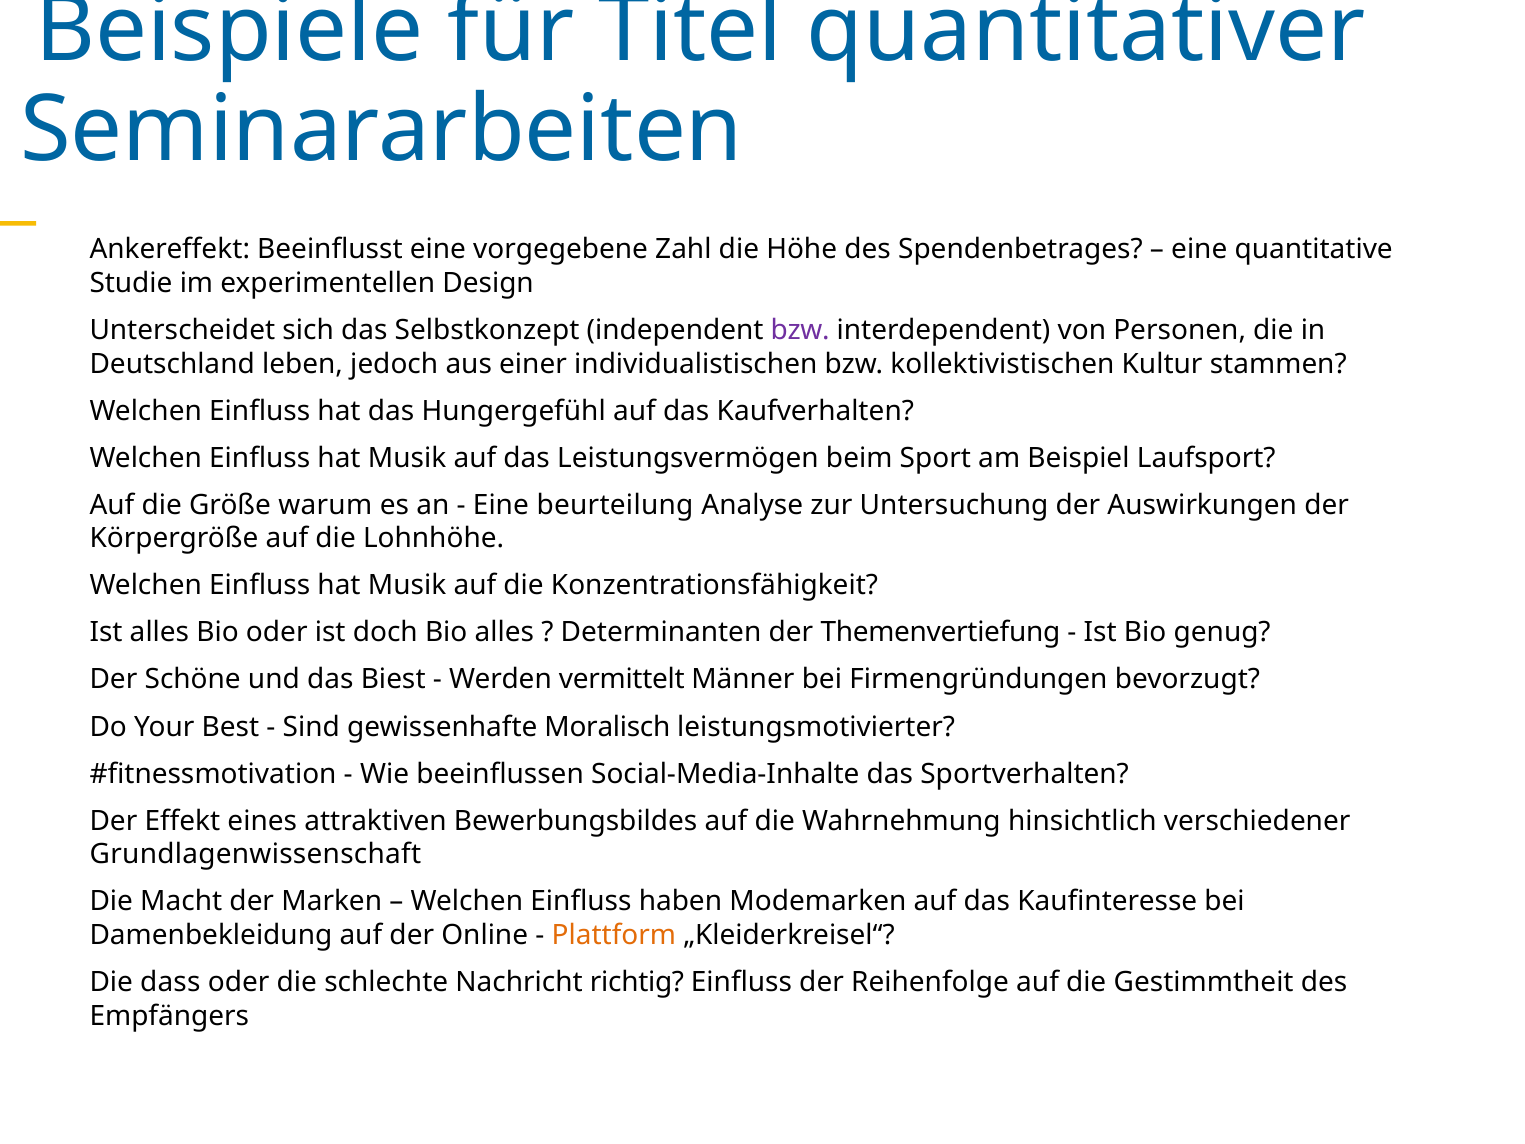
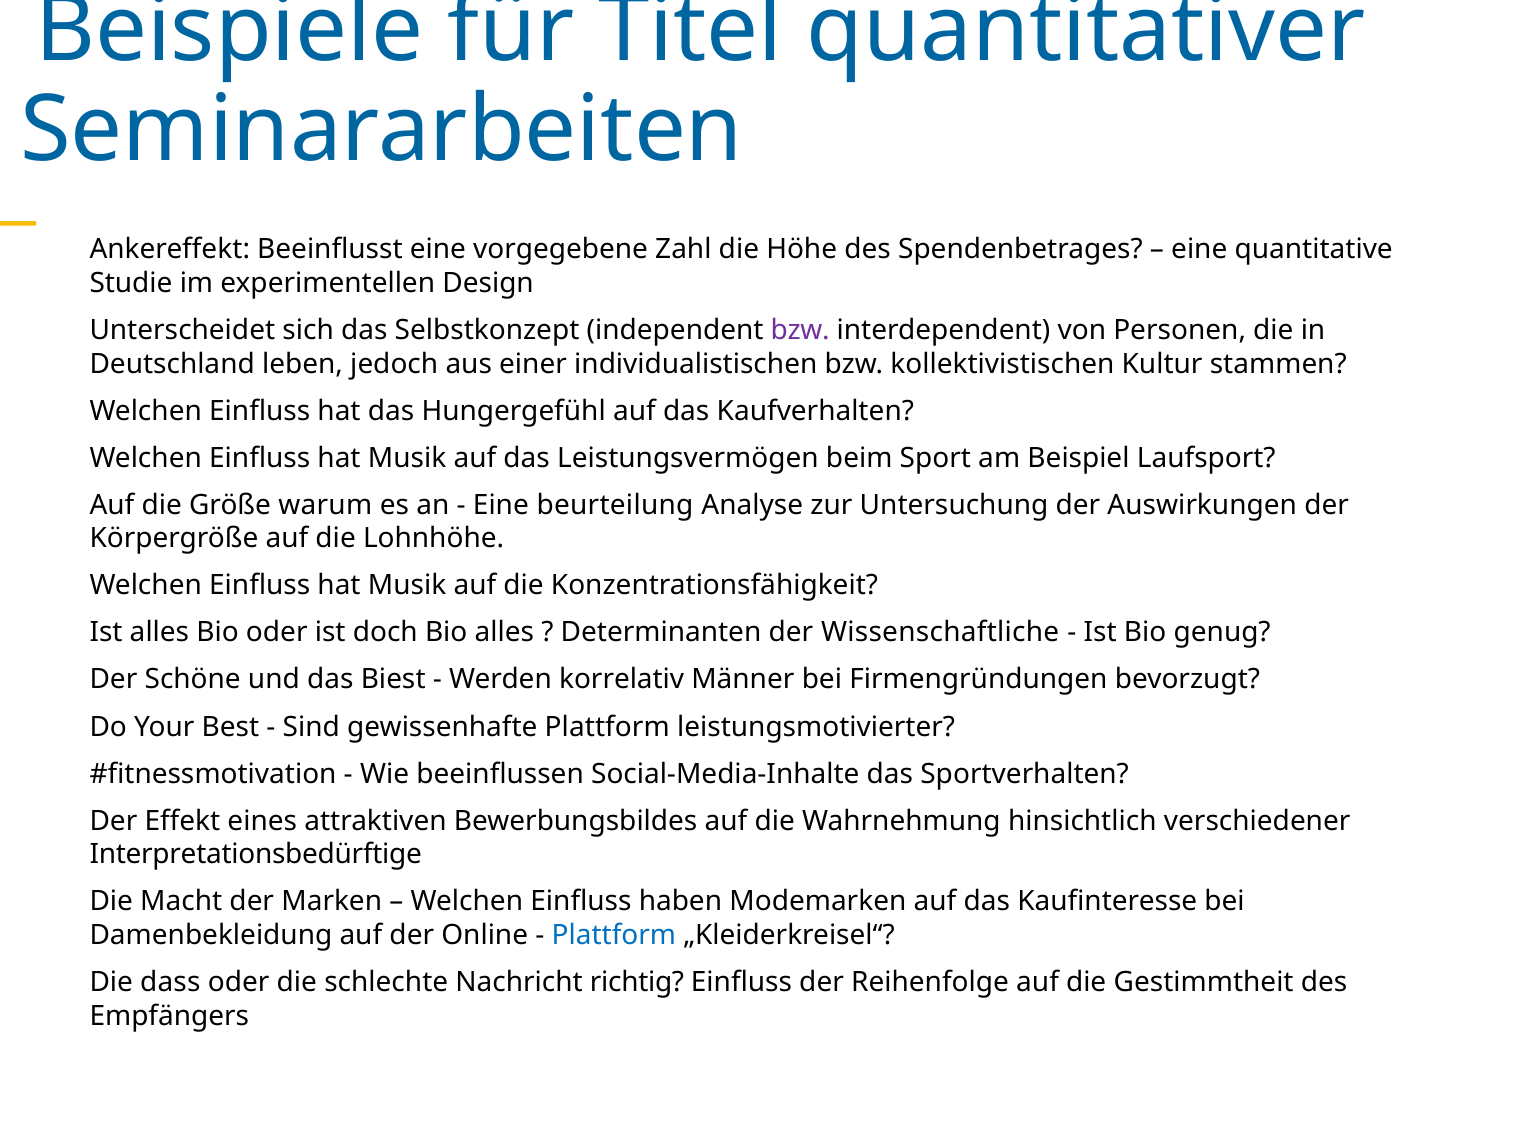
Themenvertiefung: Themenvertiefung -> Wissenschaftliche
vermittelt: vermittelt -> korrelativ
gewissenhafte Moralisch: Moralisch -> Plattform
Grundlagenwissenschaft: Grundlagenwissenschaft -> Interpretationsbedürftige
Plattform at (614, 935) colour: orange -> blue
